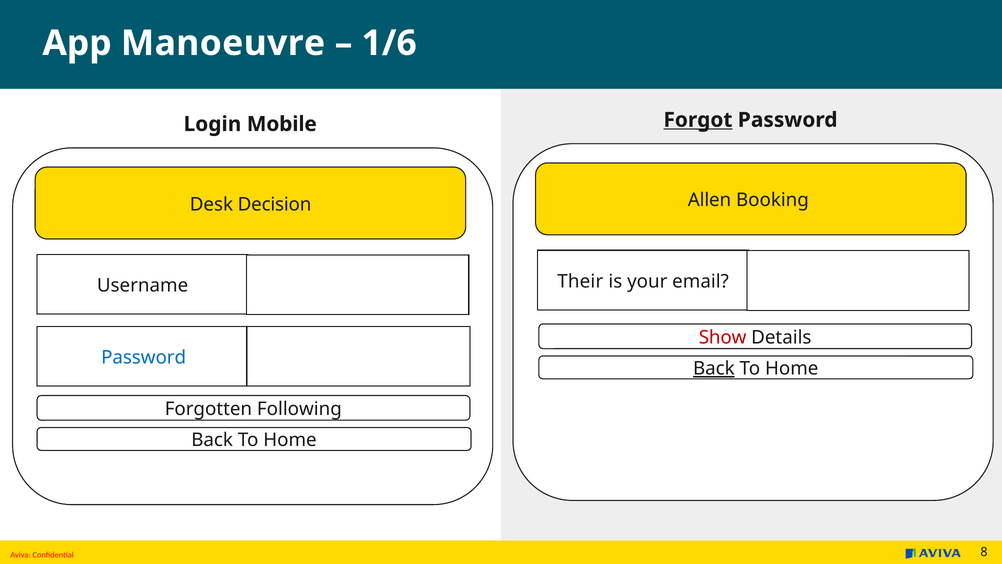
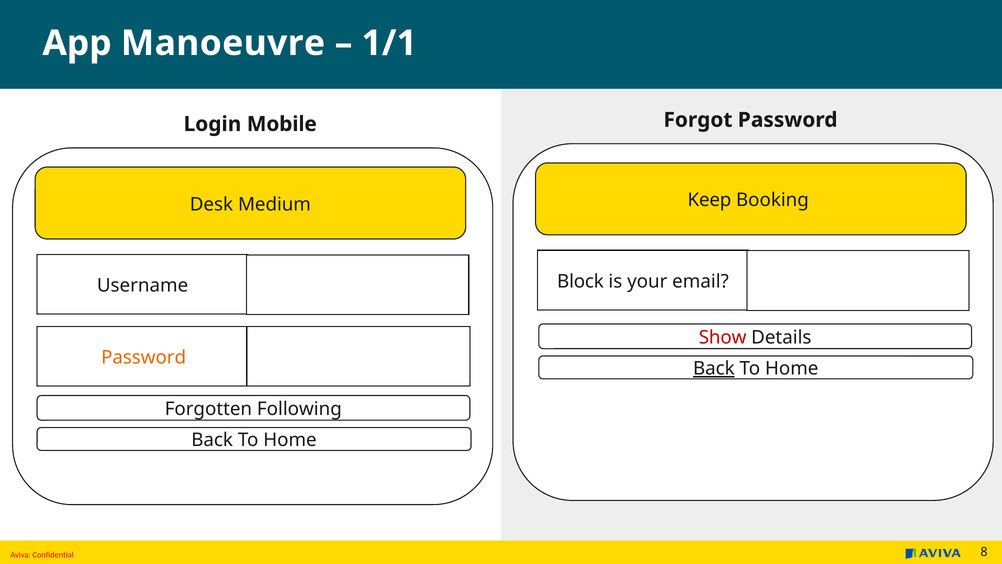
1/6: 1/6 -> 1/1
Forgot underline: present -> none
Allen: Allen -> Keep
Decision: Decision -> Medium
Their: Their -> Block
Password at (144, 357) colour: blue -> orange
